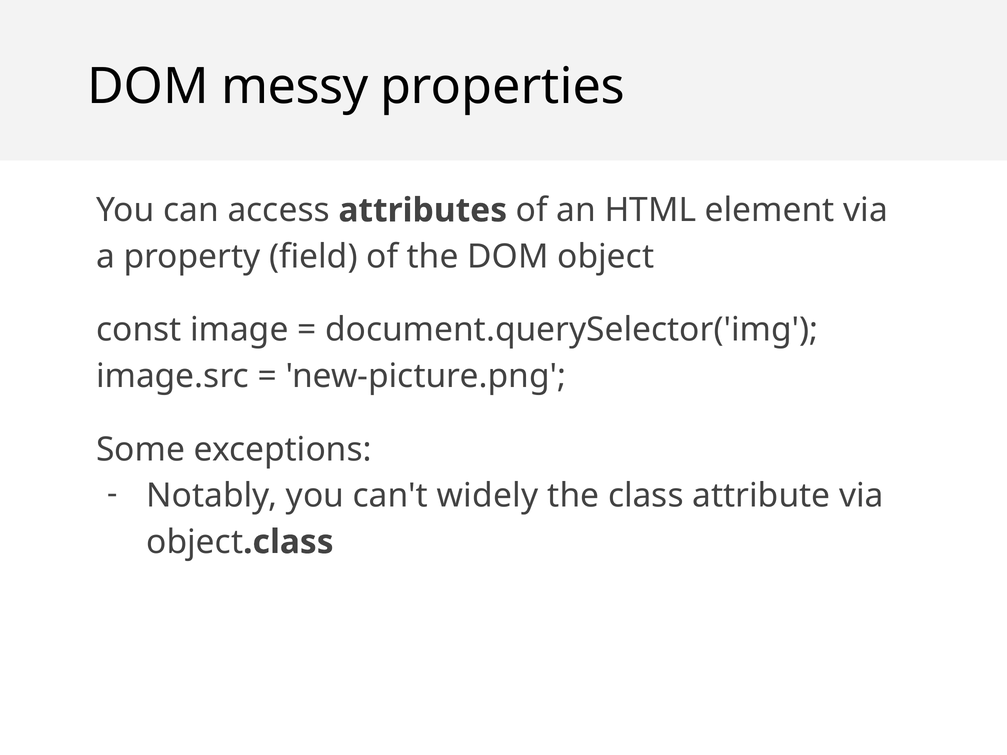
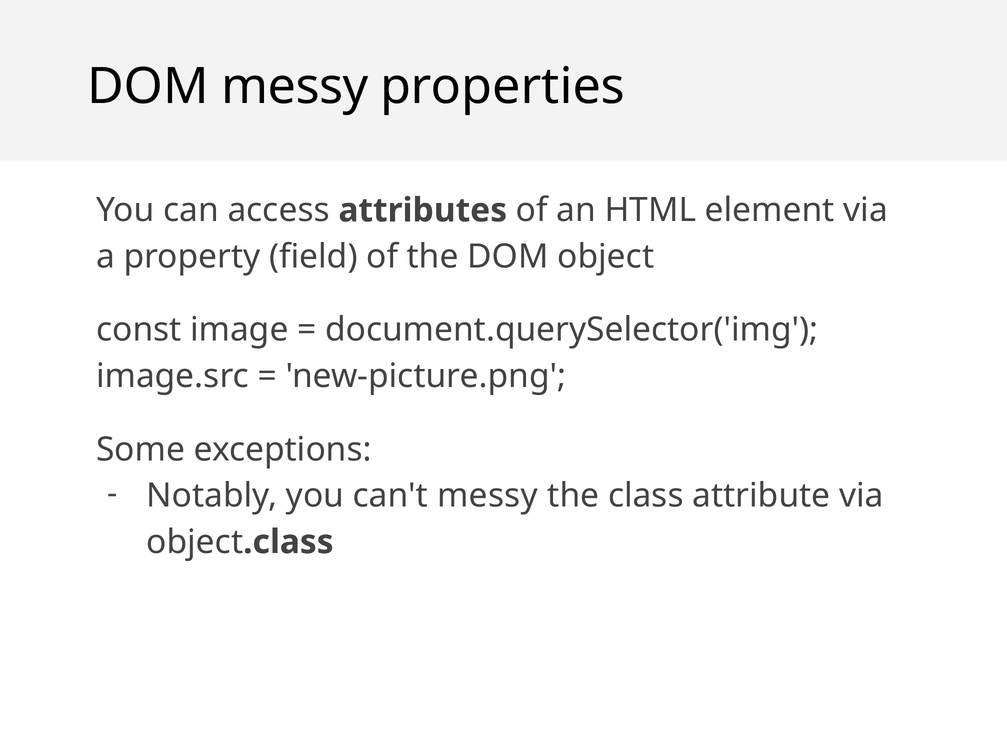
can't widely: widely -> messy
